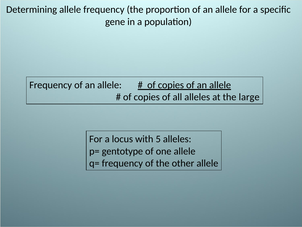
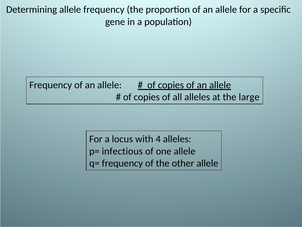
5: 5 -> 4
gentotype: gentotype -> infectious
